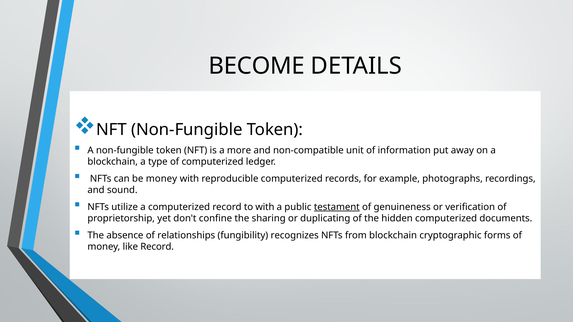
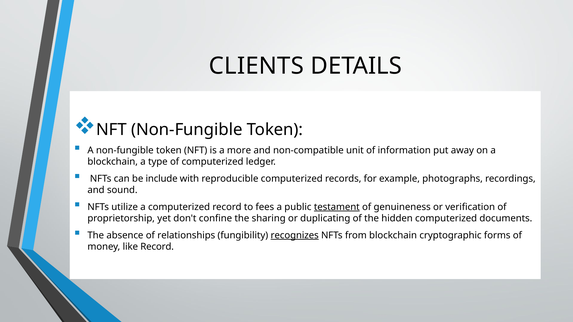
BECOME: BECOME -> CLIENTS
be money: money -> include
to with: with -> fees
recognizes underline: none -> present
